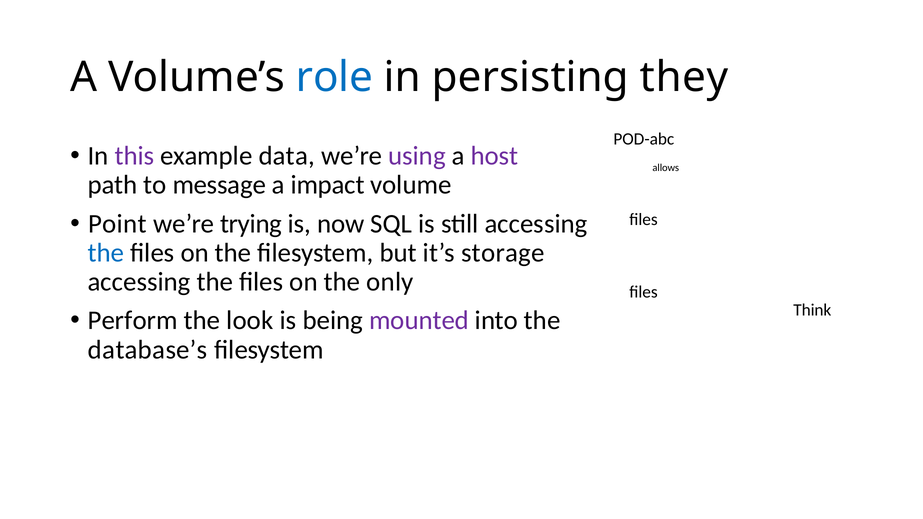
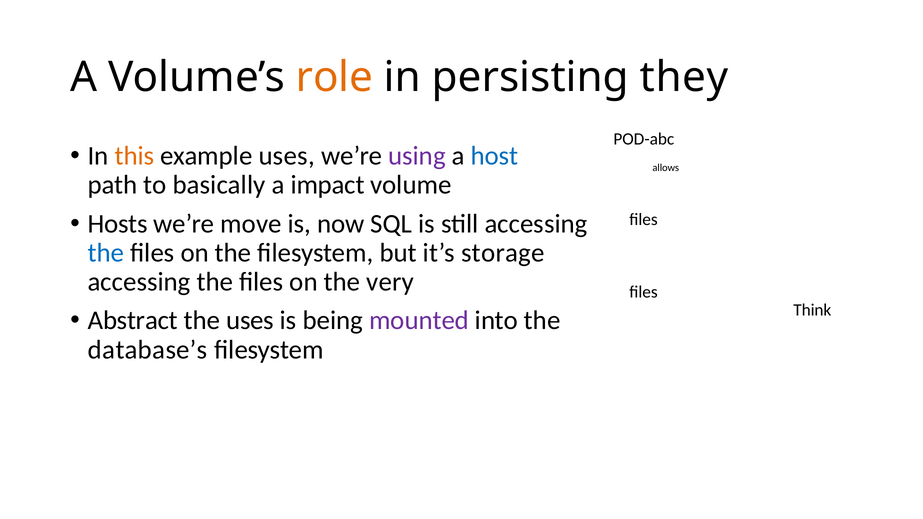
role colour: blue -> orange
this colour: purple -> orange
example data: data -> uses
host colour: purple -> blue
message: message -> basically
Point: Point -> Hosts
trying: trying -> move
only: only -> very
Perform: Perform -> Abstract
the look: look -> uses
